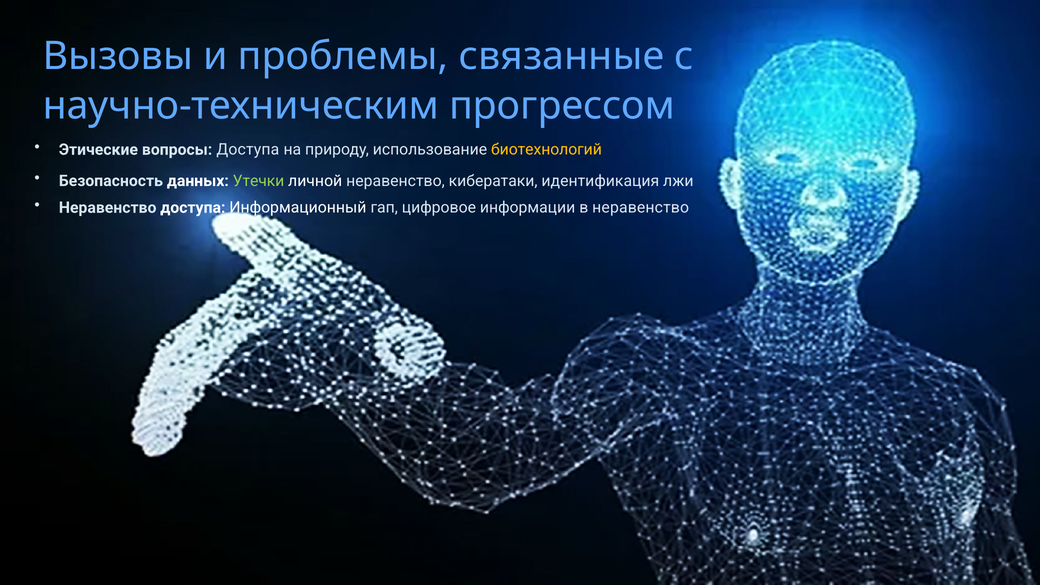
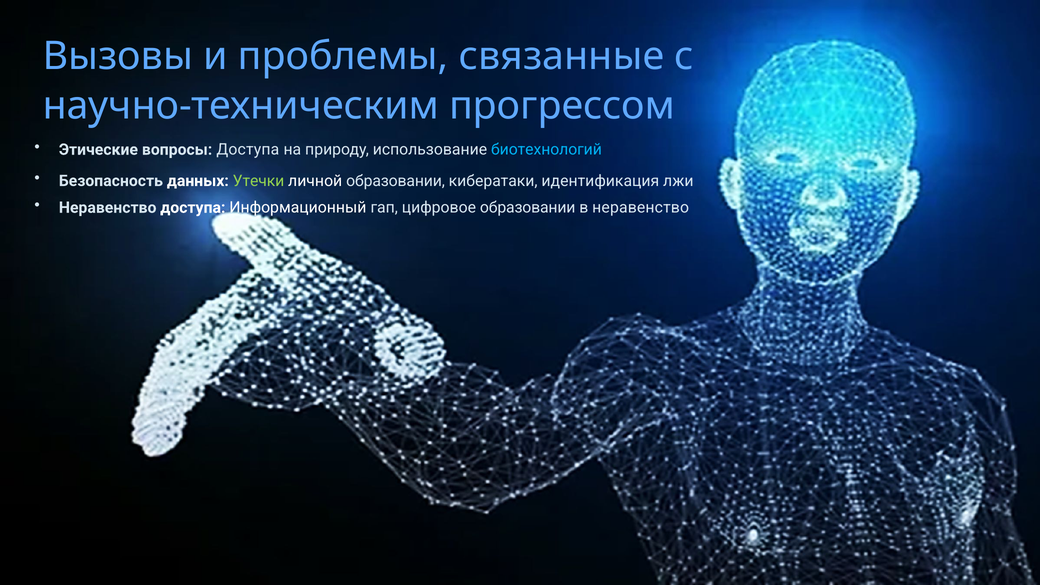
биотехнологий colour: yellow -> light blue
личной неравенство: неравенство -> образовании
цифровое информации: информации -> образовании
